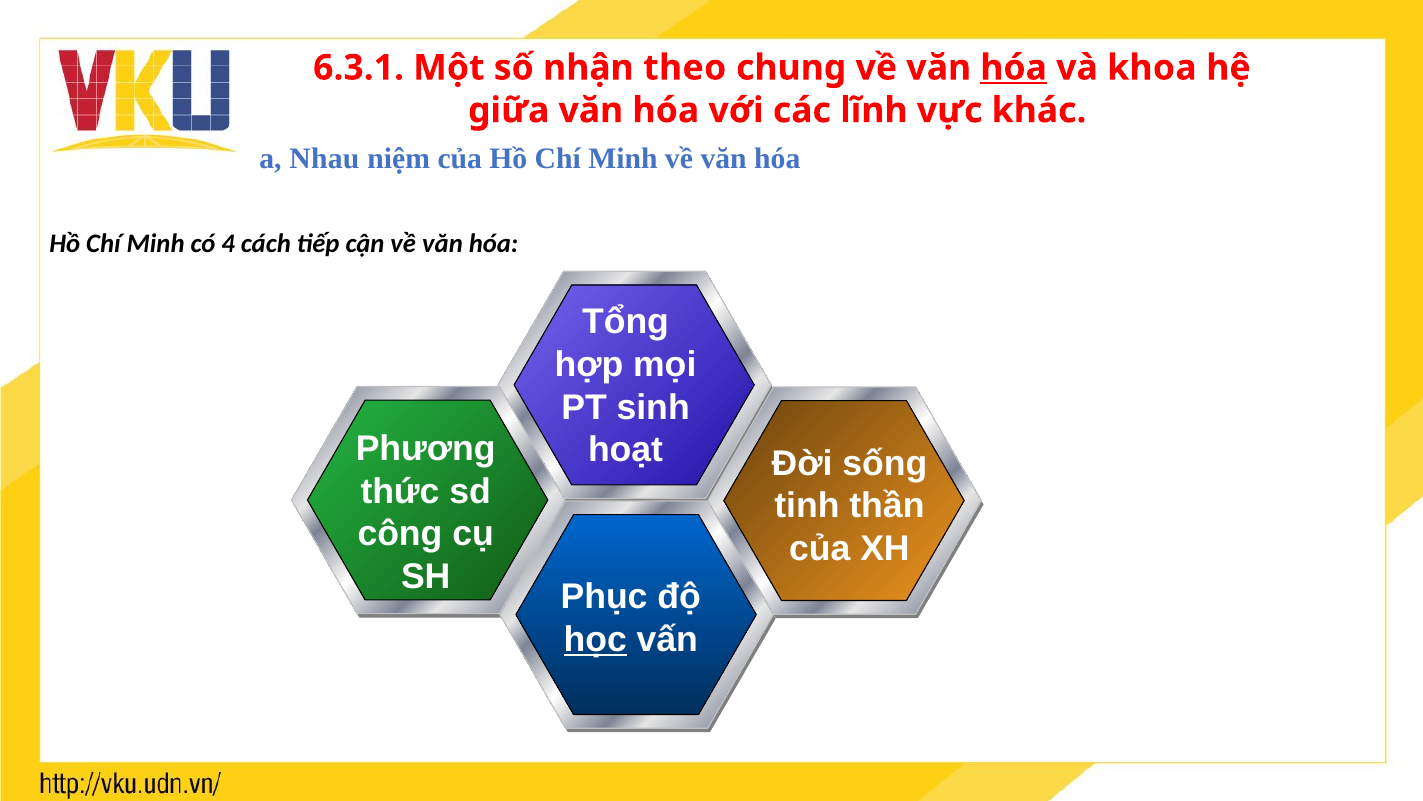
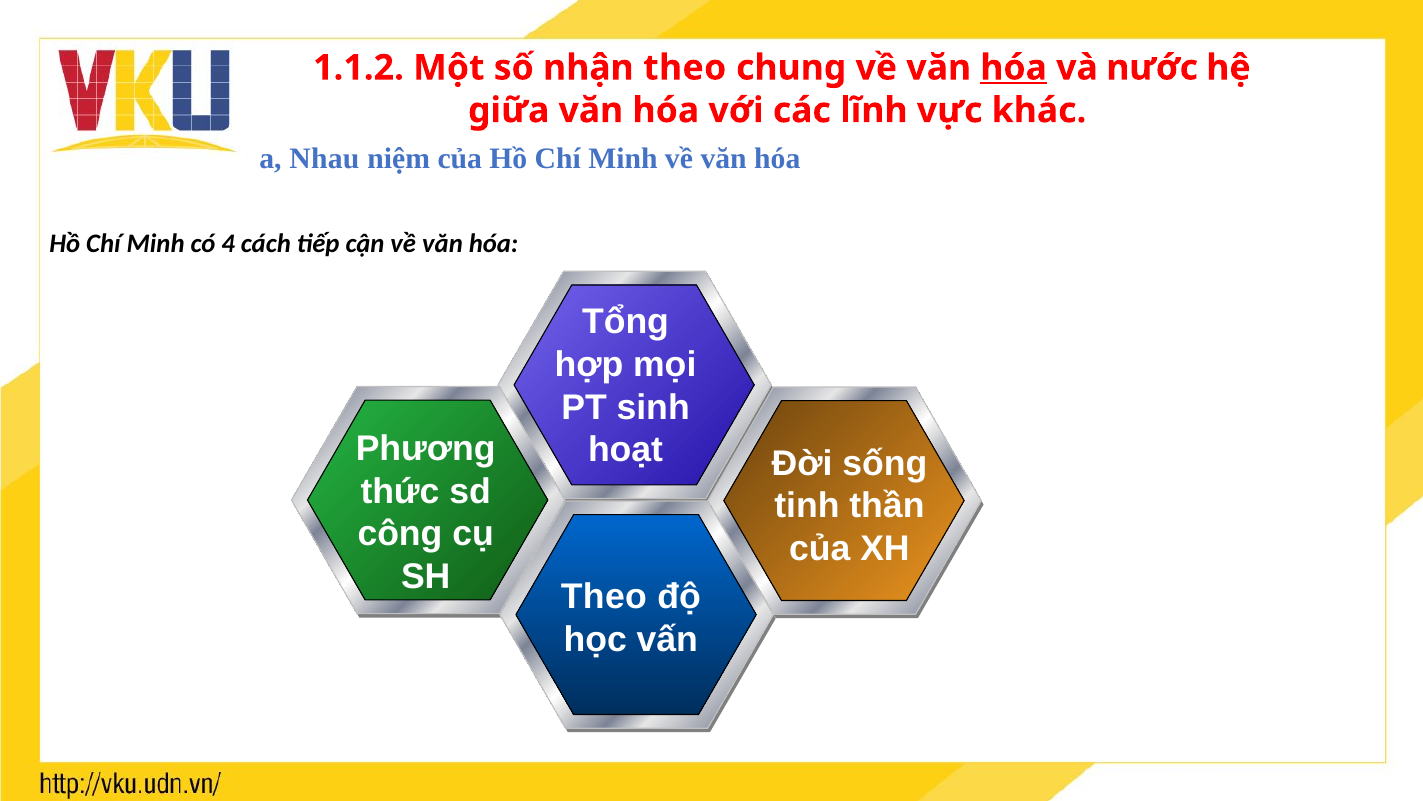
6.3.1: 6.3.1 -> 1.1.2
khoa: khoa -> nước
Phục at (604, 597): Phục -> Theo
học underline: present -> none
